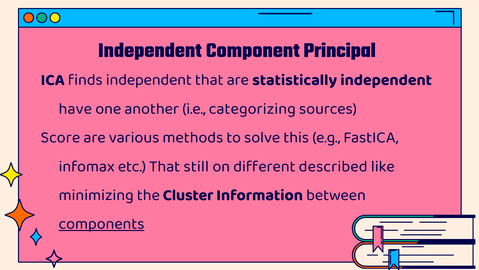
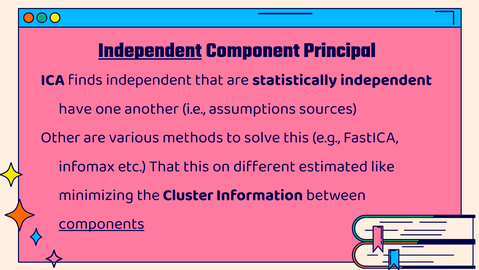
Independent at (150, 50) underline: none -> present
categorizing: categorizing -> assumptions
Score: Score -> Other
That still: still -> this
described: described -> estimated
